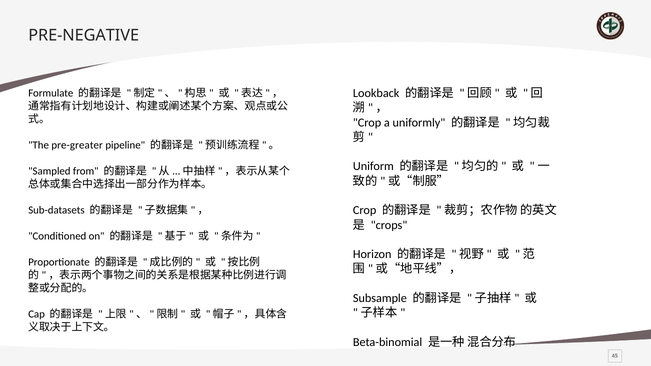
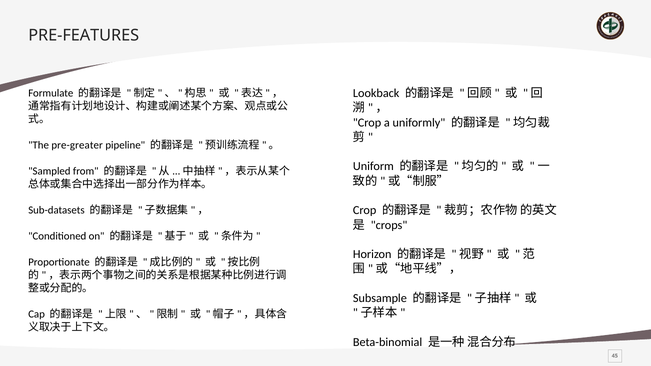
PRE-NEGATIVE: PRE-NEGATIVE -> PRE-FEATURES
